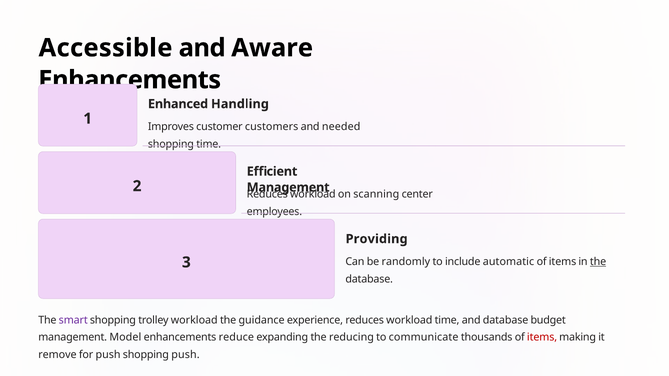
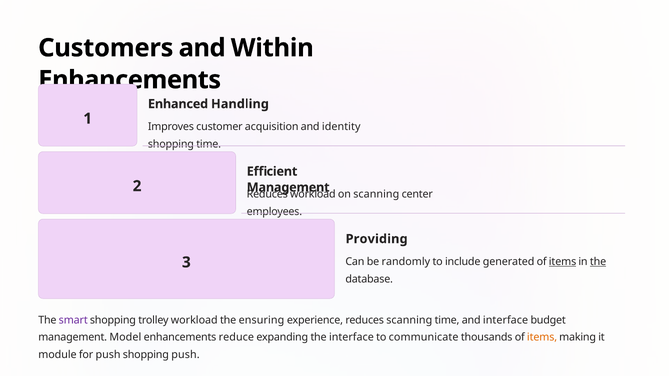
Accessible: Accessible -> Customers
Aware: Aware -> Within
customers: customers -> acquisition
needed: needed -> identity
automatic: automatic -> generated
items at (563, 262) underline: none -> present
guidance: guidance -> ensuring
experience reduces workload: workload -> scanning
and database: database -> interface
the reducing: reducing -> interface
items at (542, 338) colour: red -> orange
remove: remove -> module
